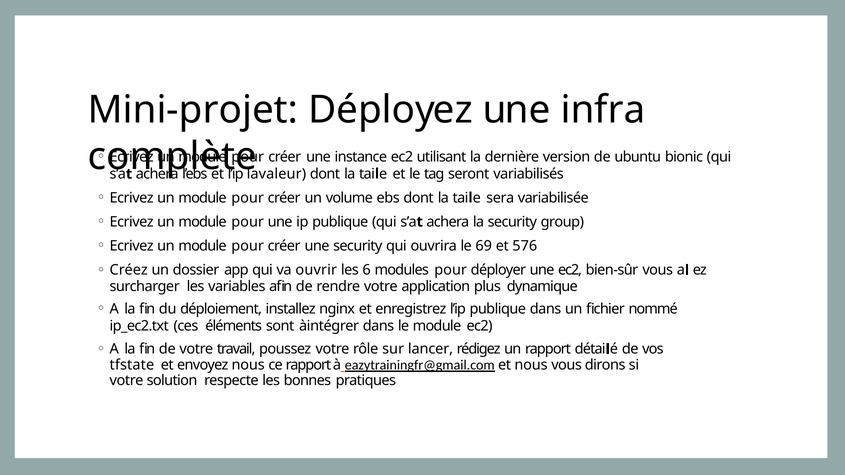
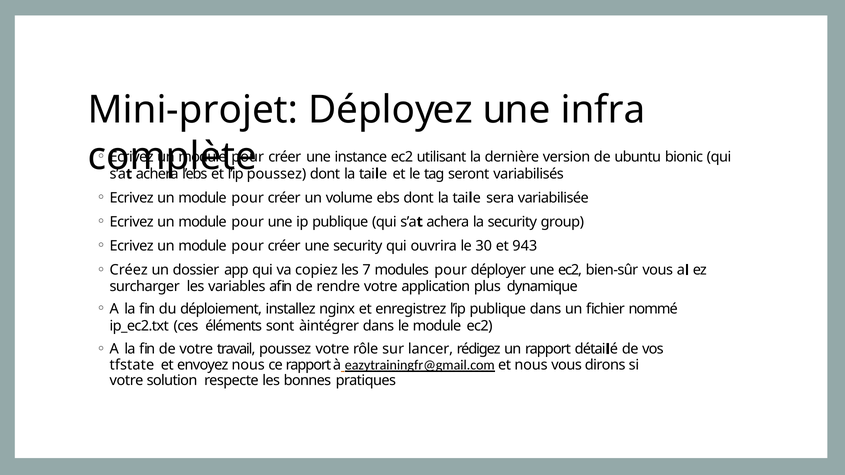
lavaleur at (276, 174): lavaleur -> poussez
69: 69 -> 30
576: 576 -> 943
ouvrir: ouvrir -> copiez
6: 6 -> 7
